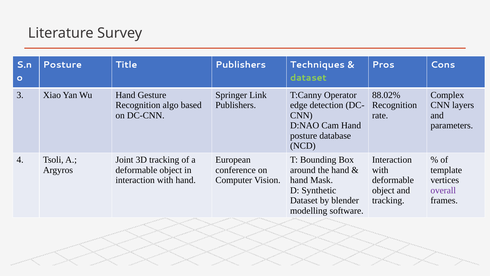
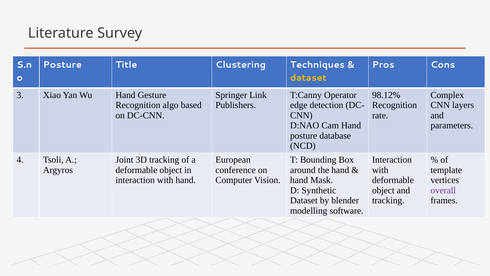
Title Publishers: Publishers -> Clustering
dataset at (308, 78) colour: light green -> yellow
88.02%: 88.02% -> 98.12%
